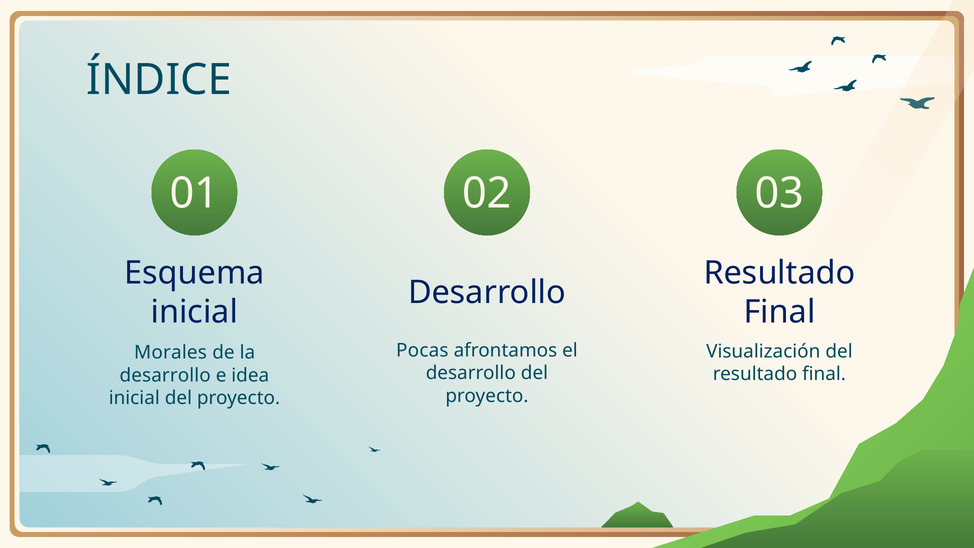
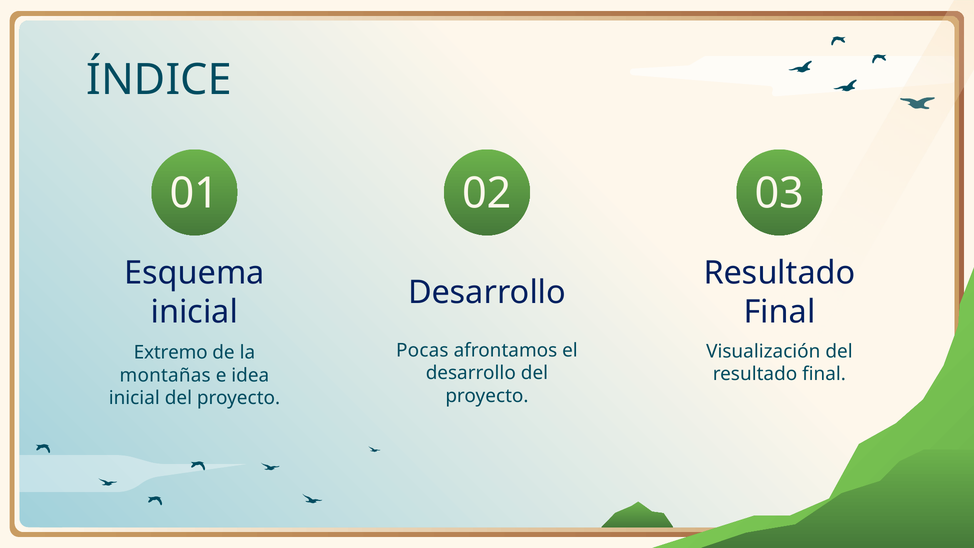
Morales: Morales -> Extremo
desarrollo at (165, 375): desarrollo -> montañas
